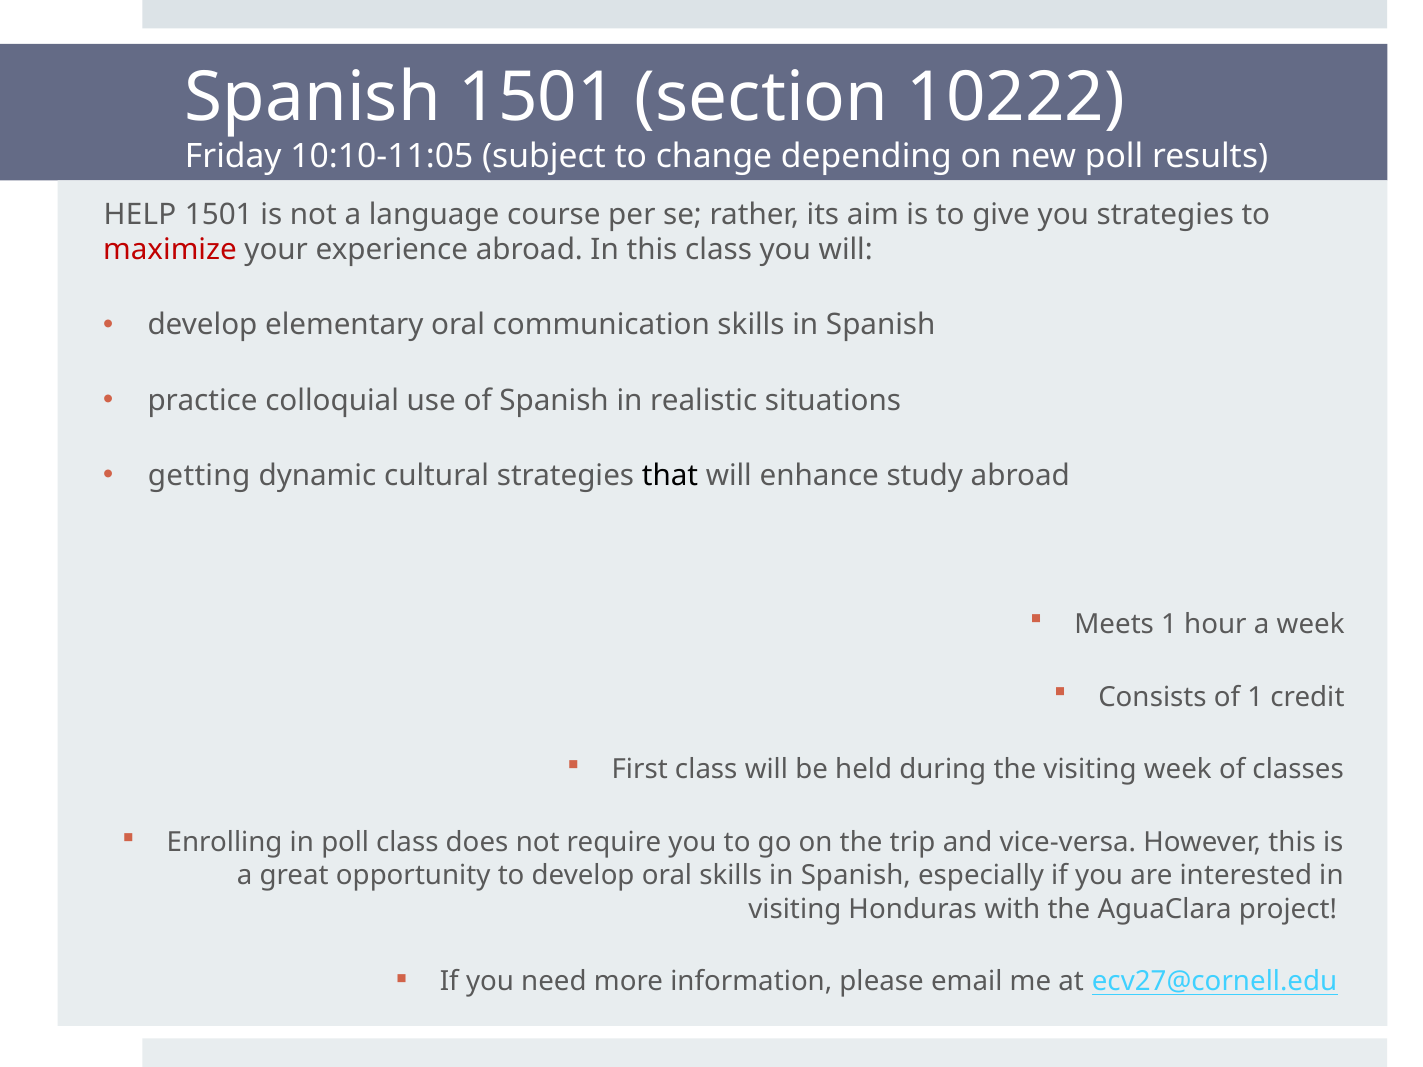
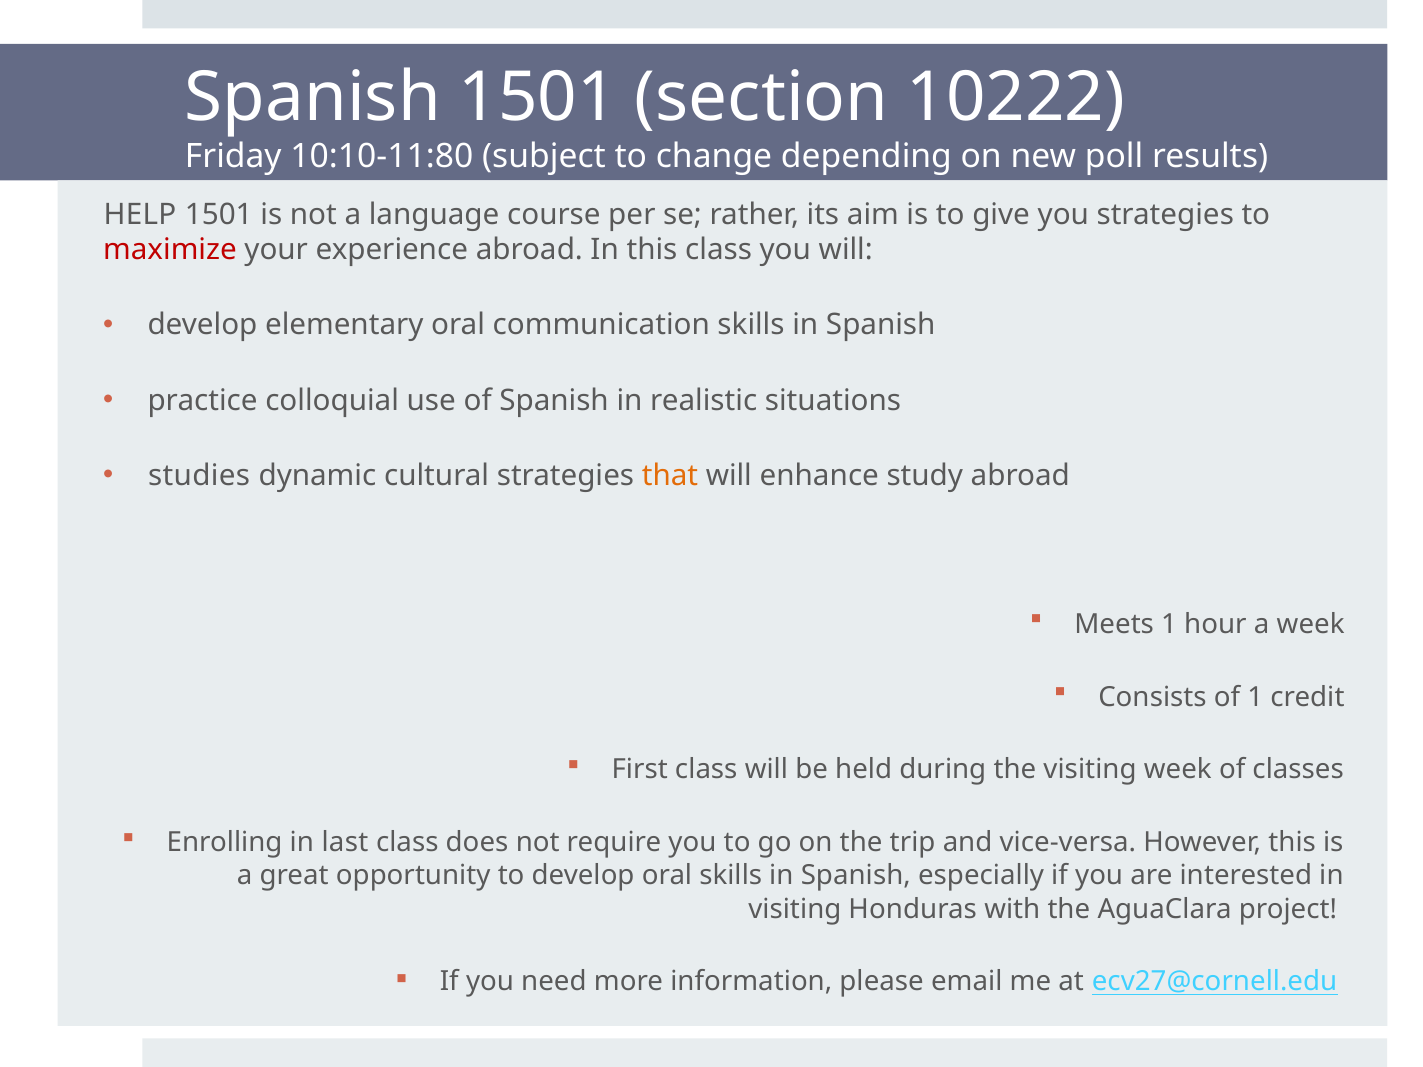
10:10-11:05: 10:10-11:05 -> 10:10-11:80
getting: getting -> studies
that colour: black -> orange
in poll: poll -> last
